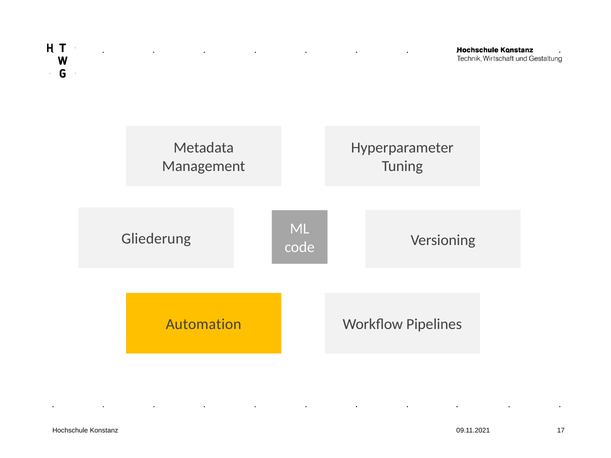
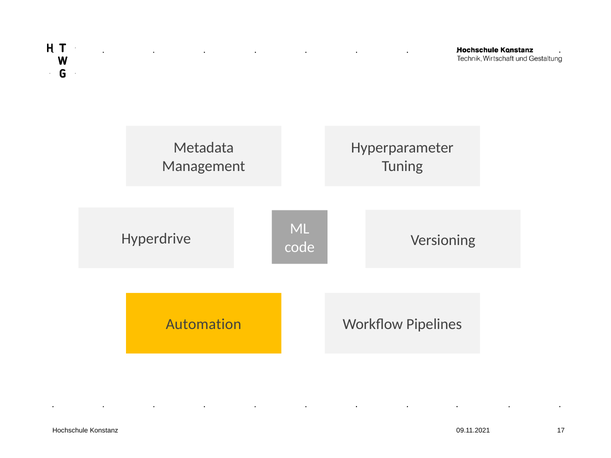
Gliederung: Gliederung -> Hyperdrive
